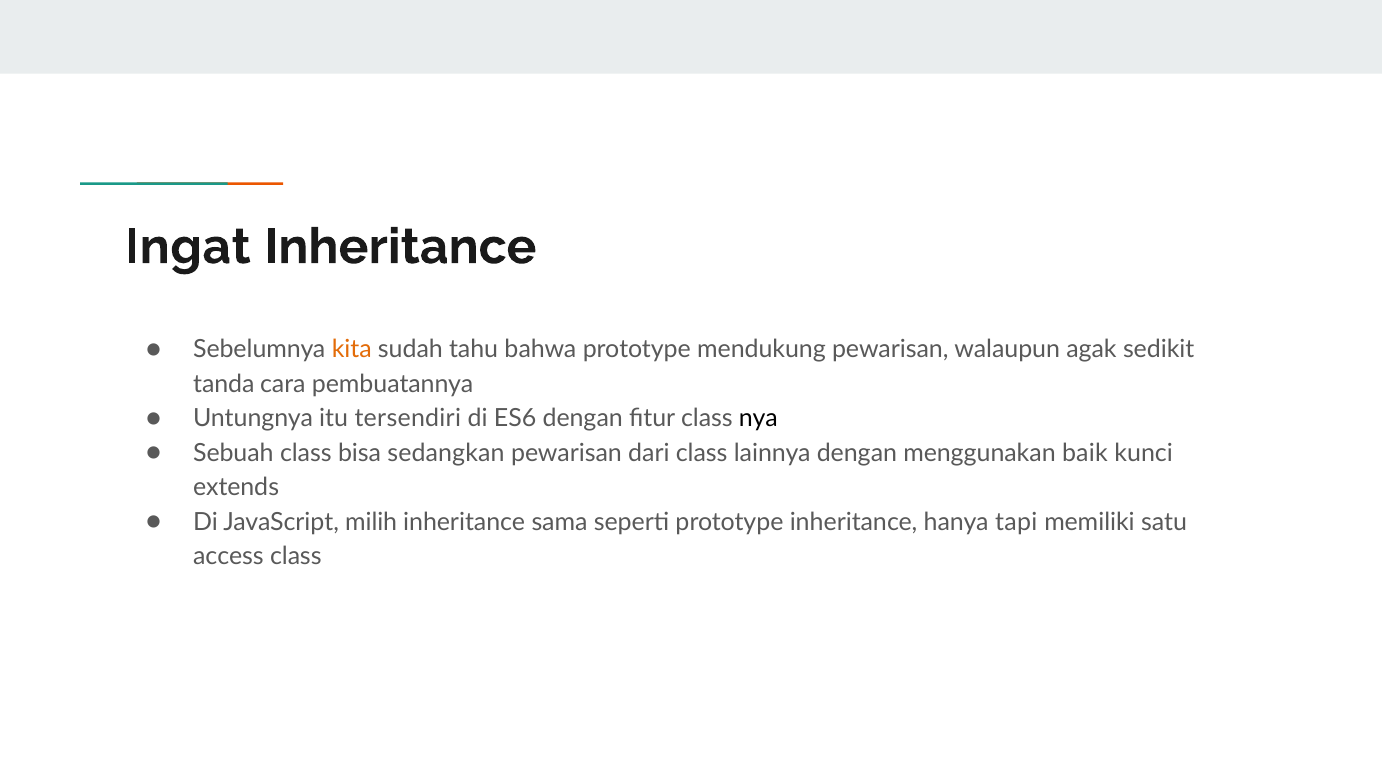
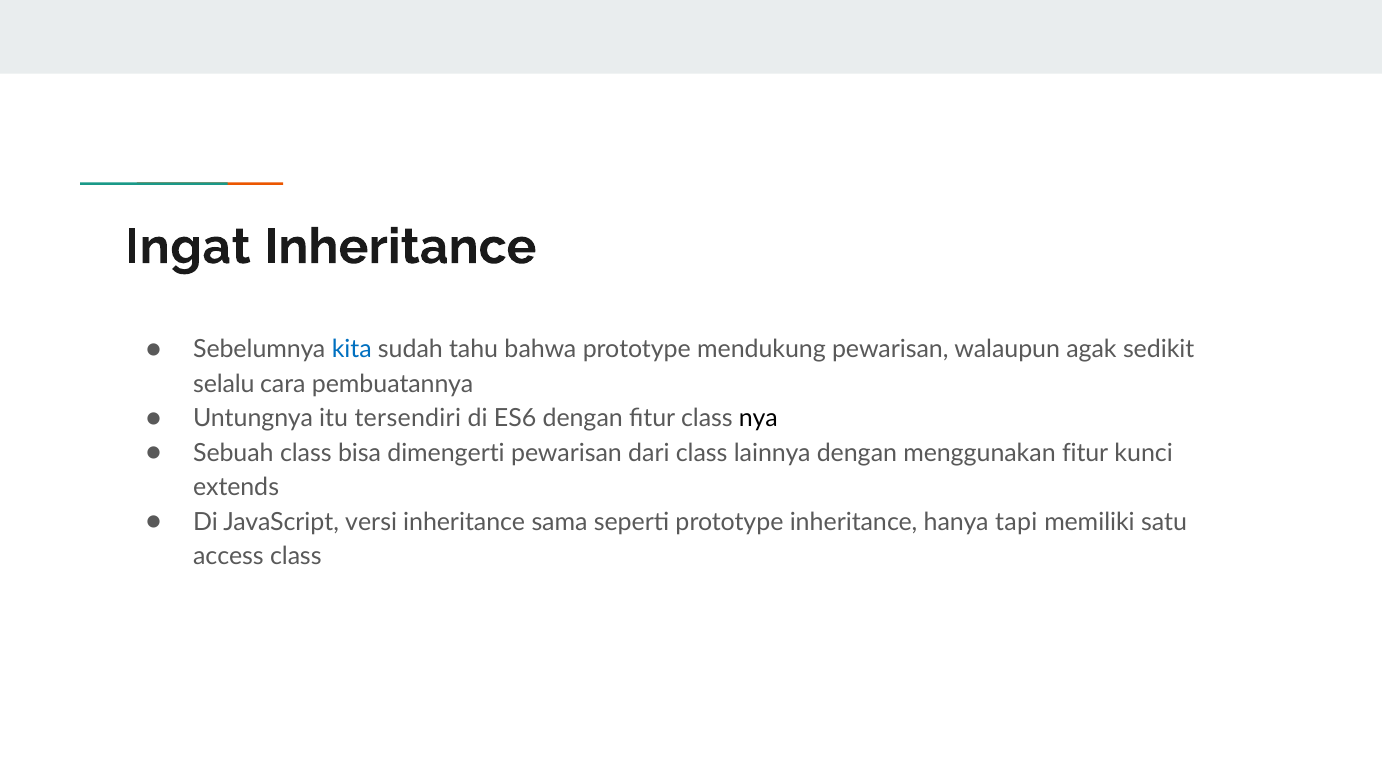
kita colour: orange -> blue
tanda: tanda -> selalu
sedangkan: sedangkan -> dimengerti
menggunakan baik: baik -> fitur
milih: milih -> versi
